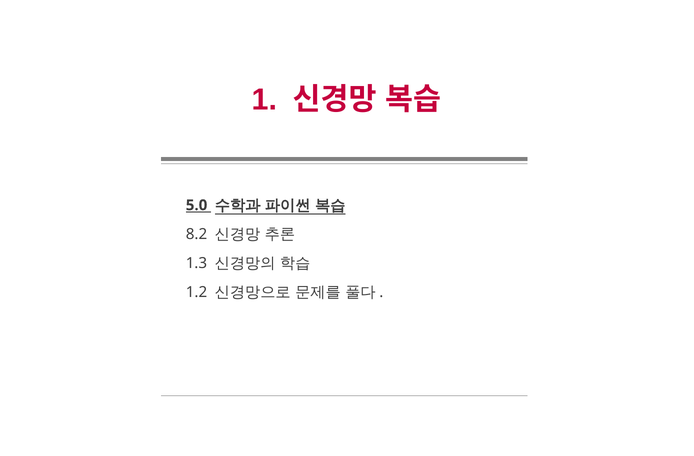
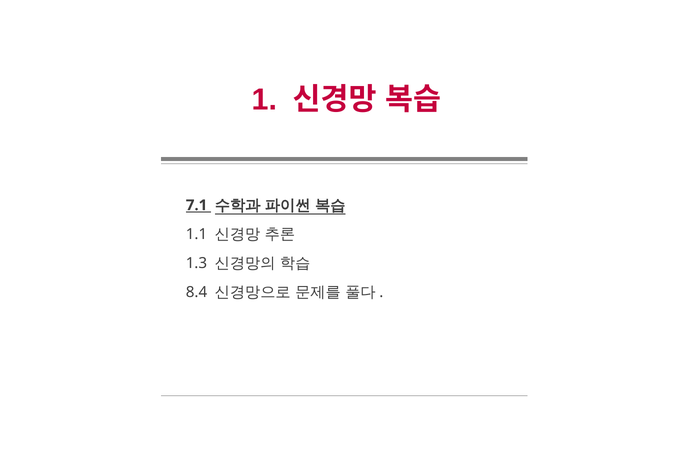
5.0: 5.0 -> 7.1
8.2: 8.2 -> 1.1
1.2: 1.2 -> 8.4
